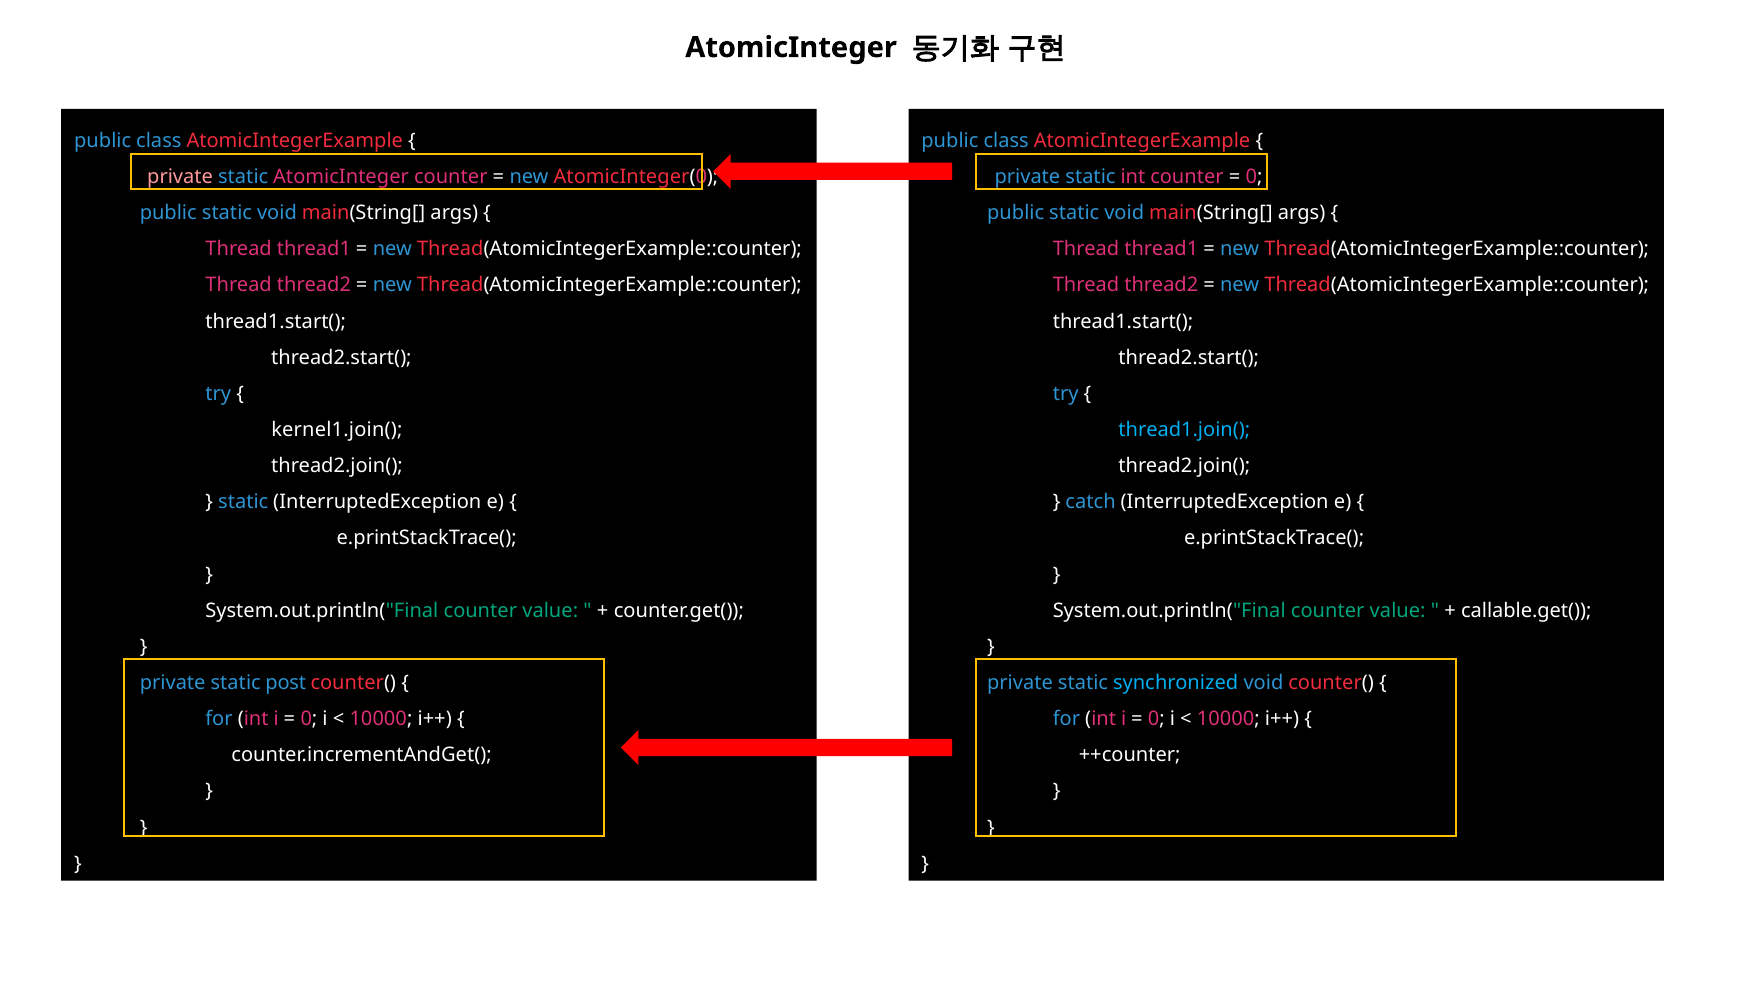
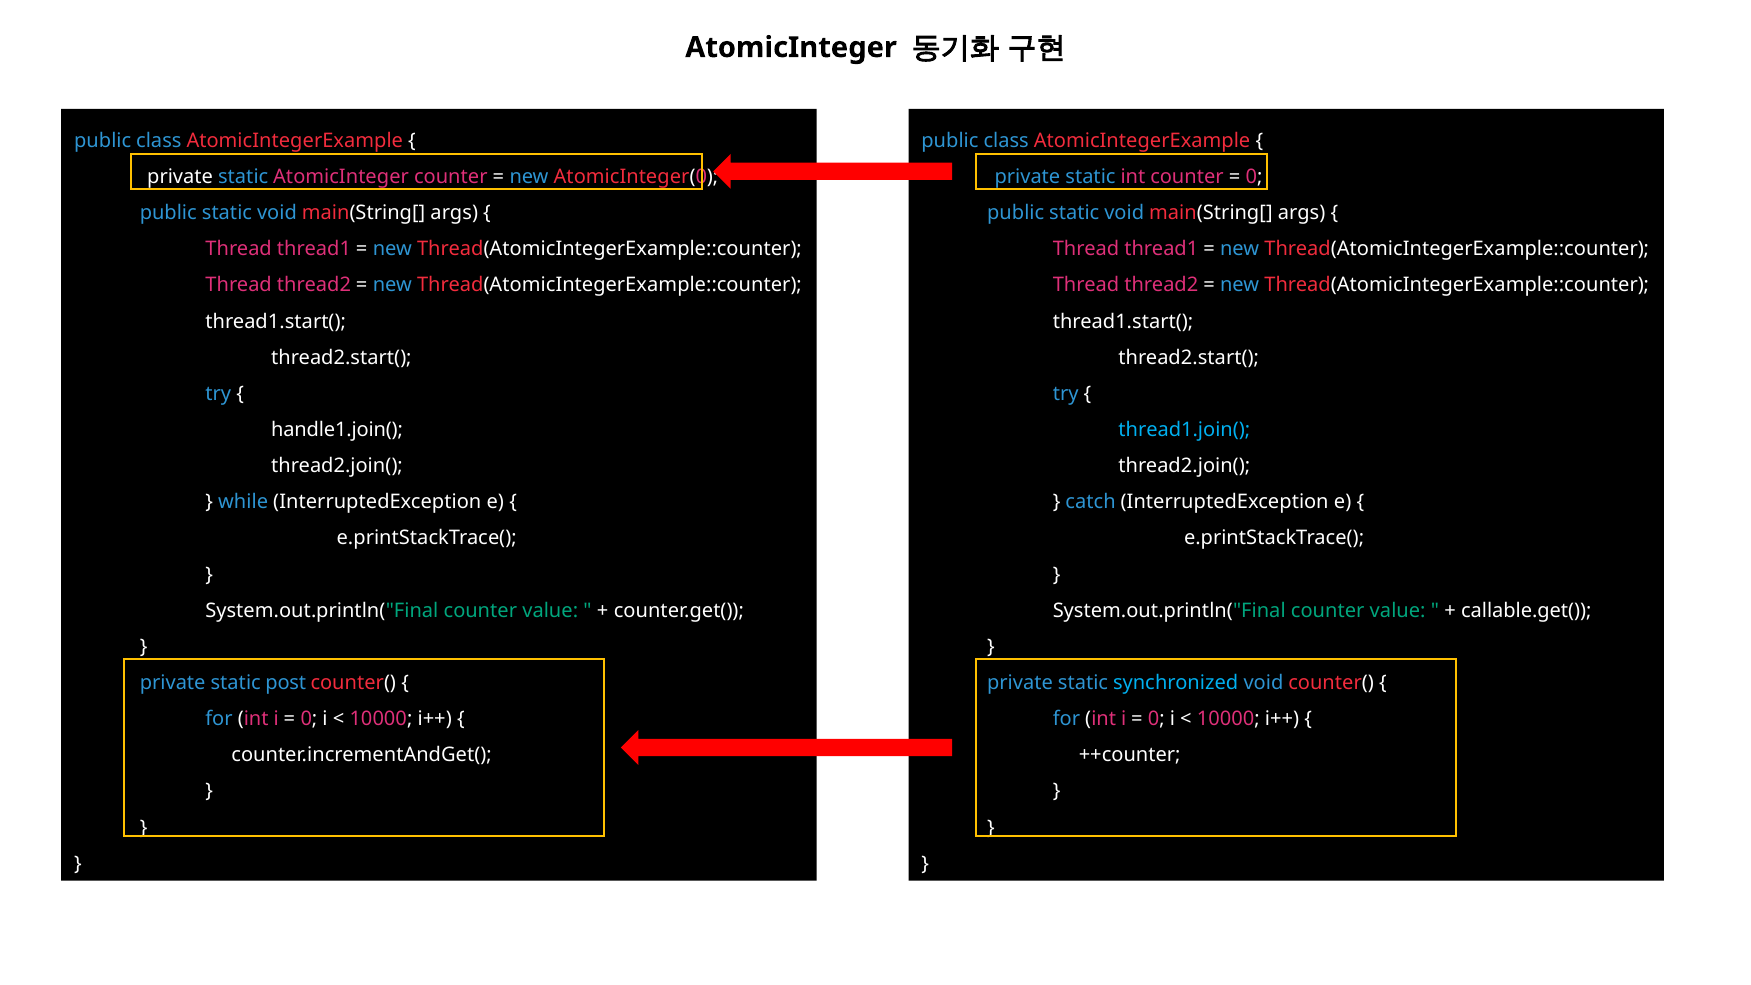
private at (180, 177) colour: pink -> white
kernel1.join(: kernel1.join( -> handle1.join(
static at (243, 502): static -> while
